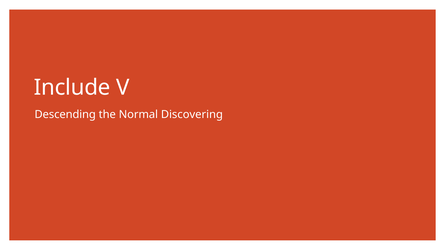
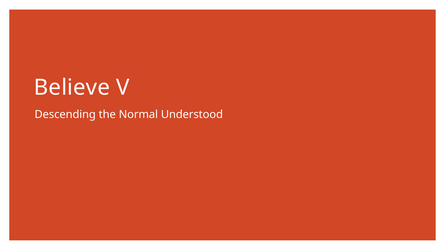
Include: Include -> Believe
Discovering: Discovering -> Understood
